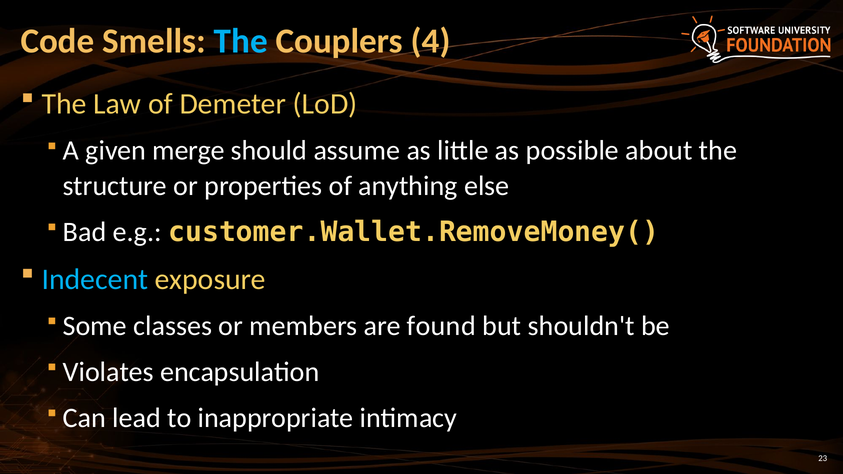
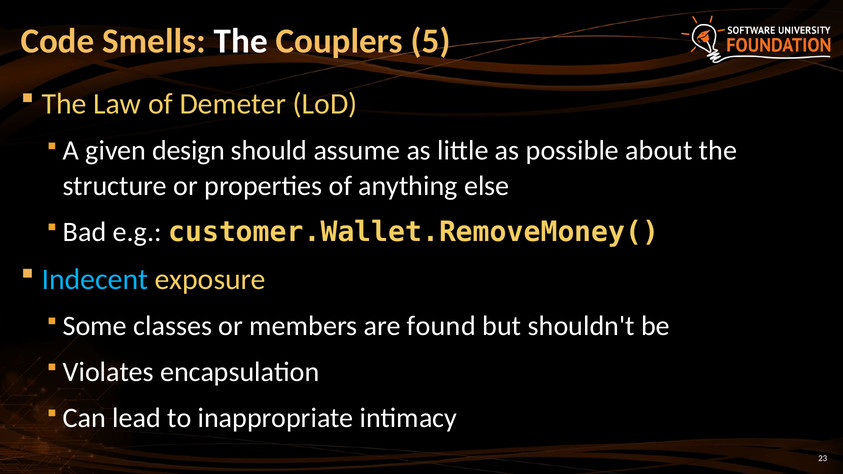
The at (241, 41) colour: light blue -> white
4: 4 -> 5
merge: merge -> design
